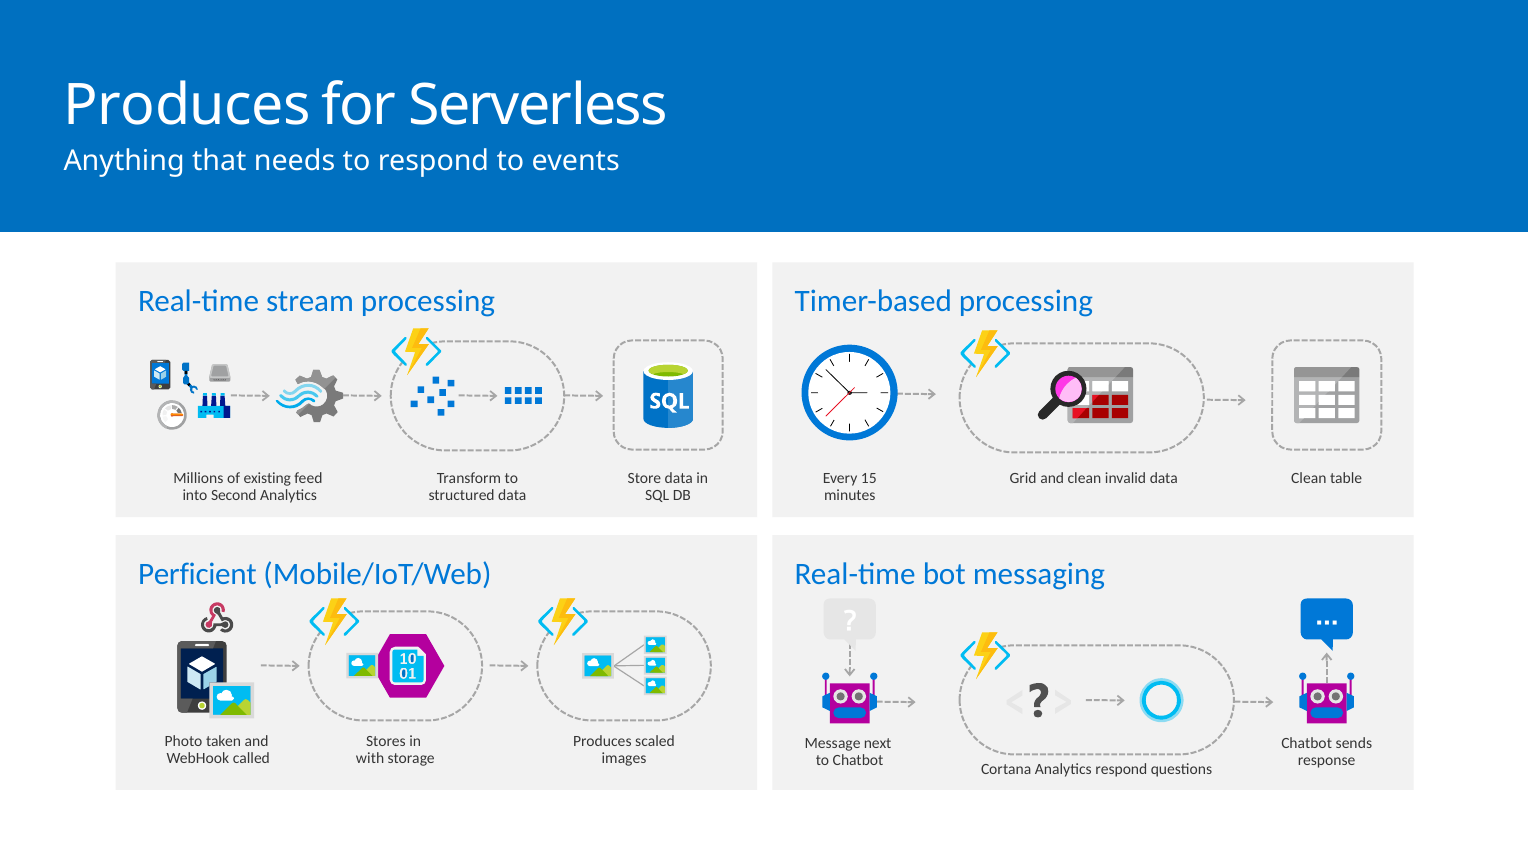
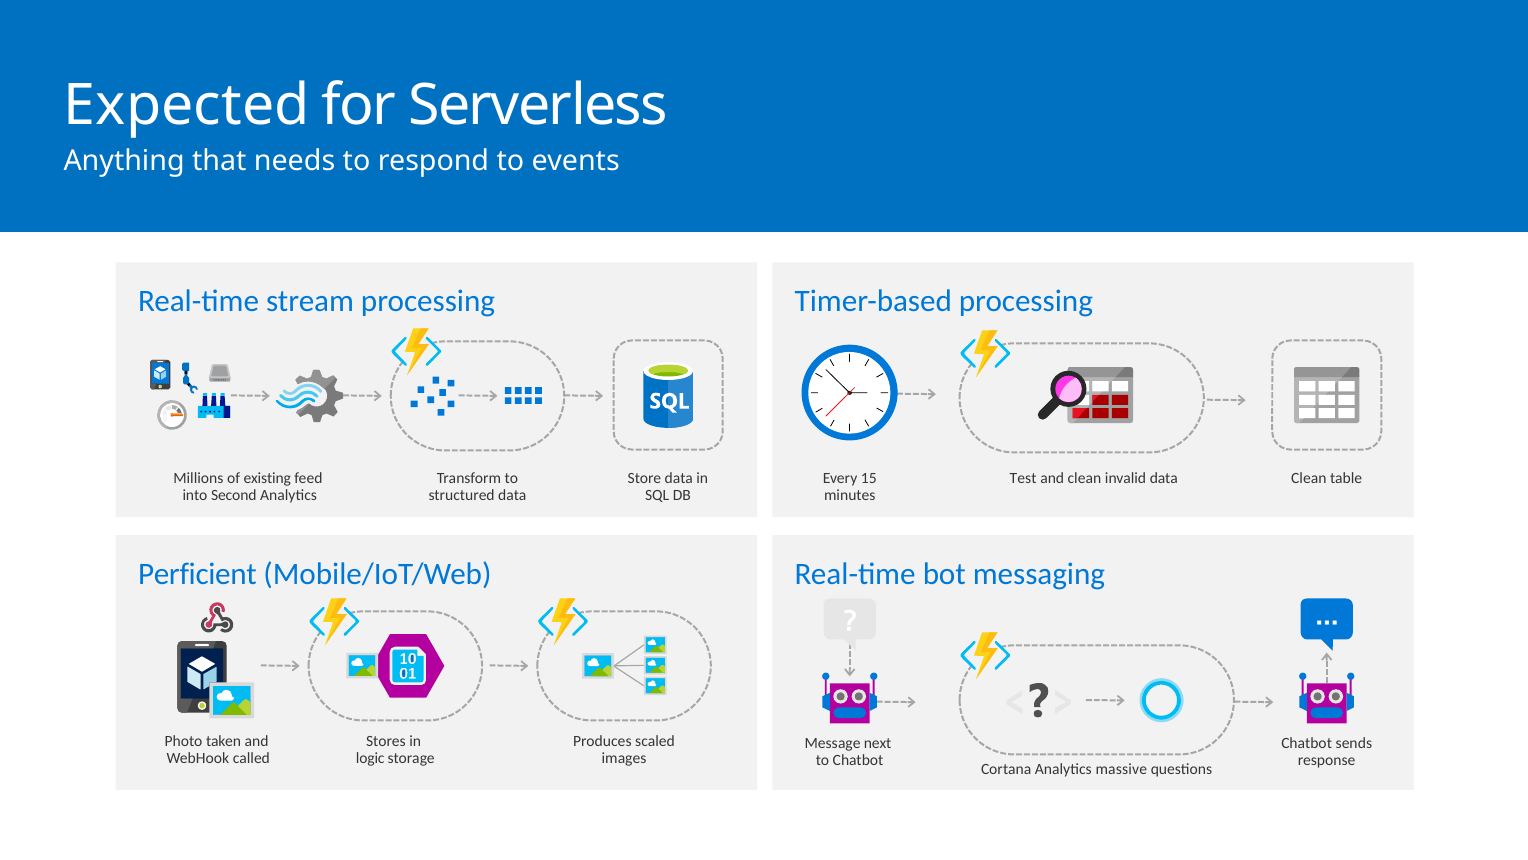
Produces at (187, 105): Produces -> Expected
Grid: Grid -> Test
with: with -> logic
Analytics respond: respond -> massive
